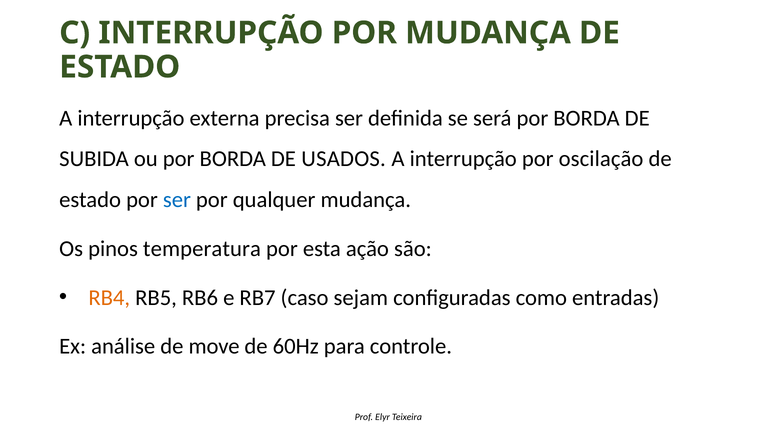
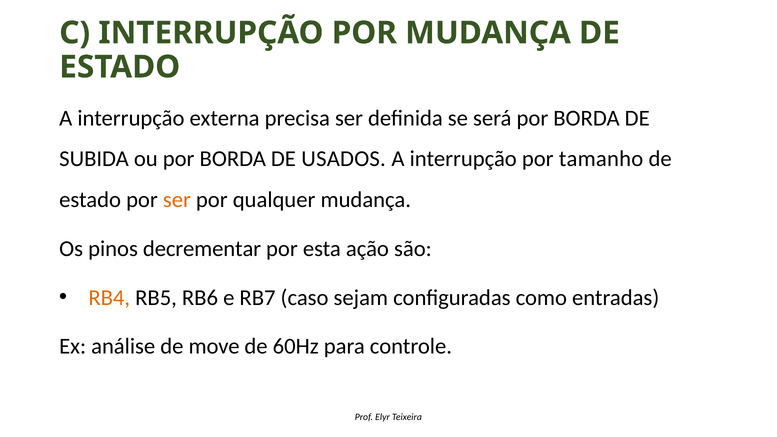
oscilação: oscilação -> tamanho
ser at (177, 200) colour: blue -> orange
temperatura: temperatura -> decrementar
